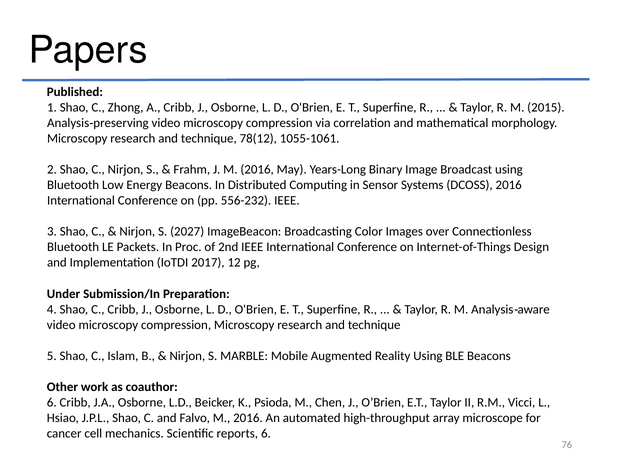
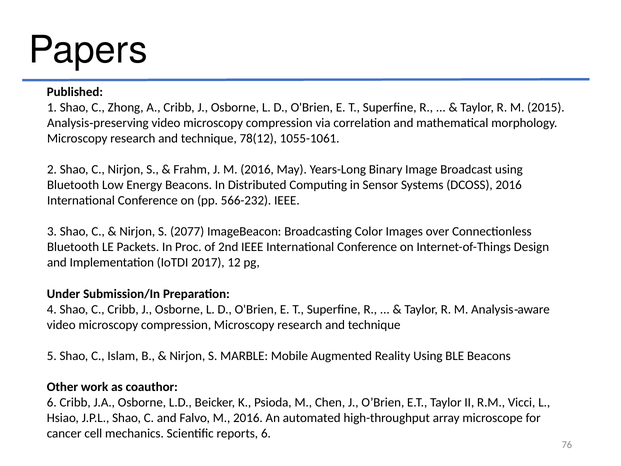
556-232: 556-232 -> 566-232
2027: 2027 -> 2077
